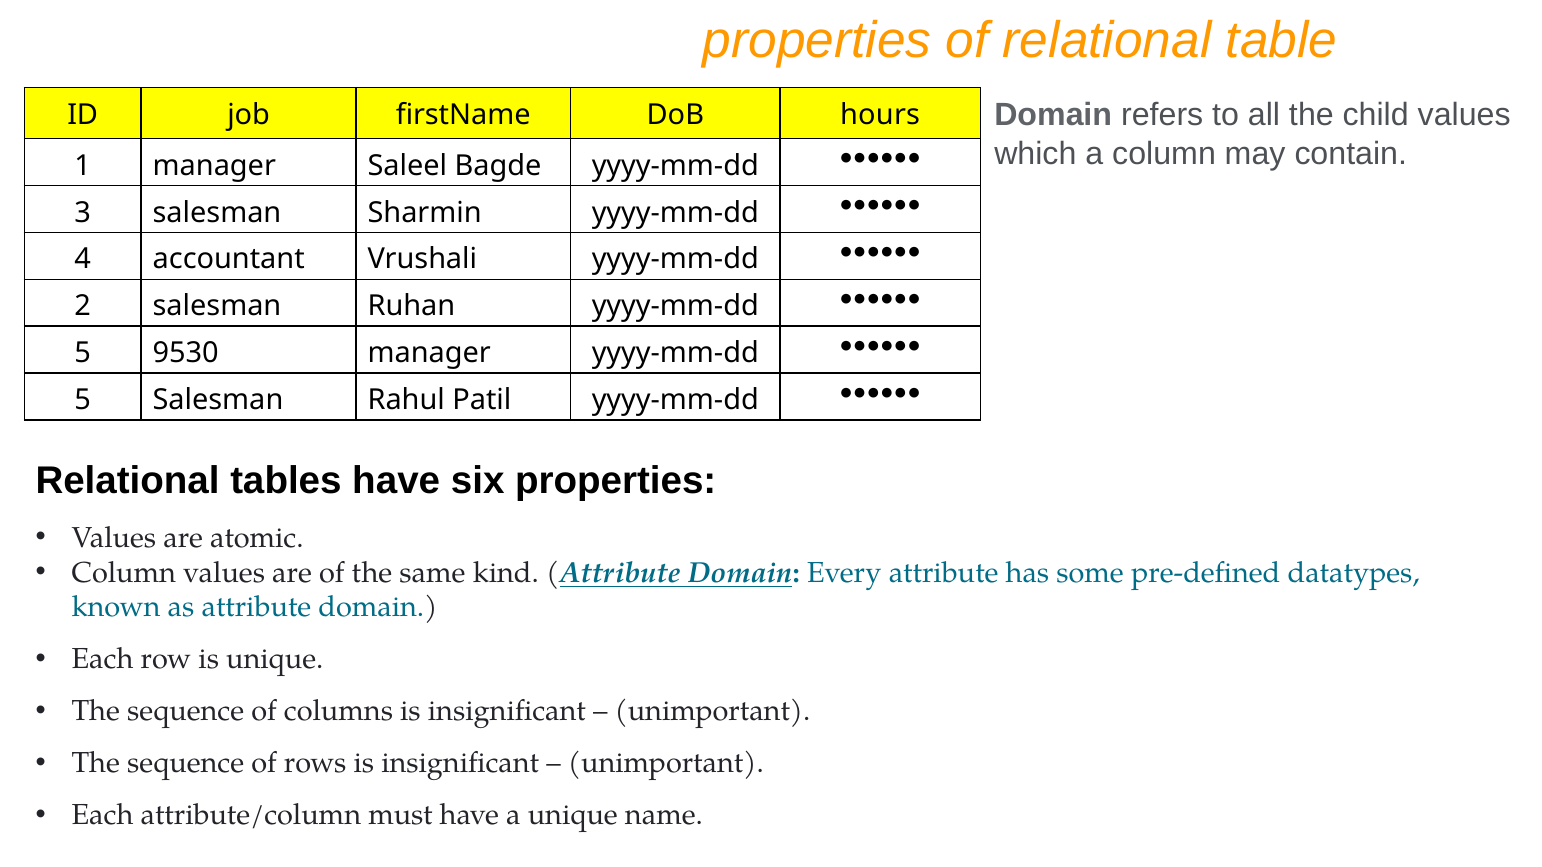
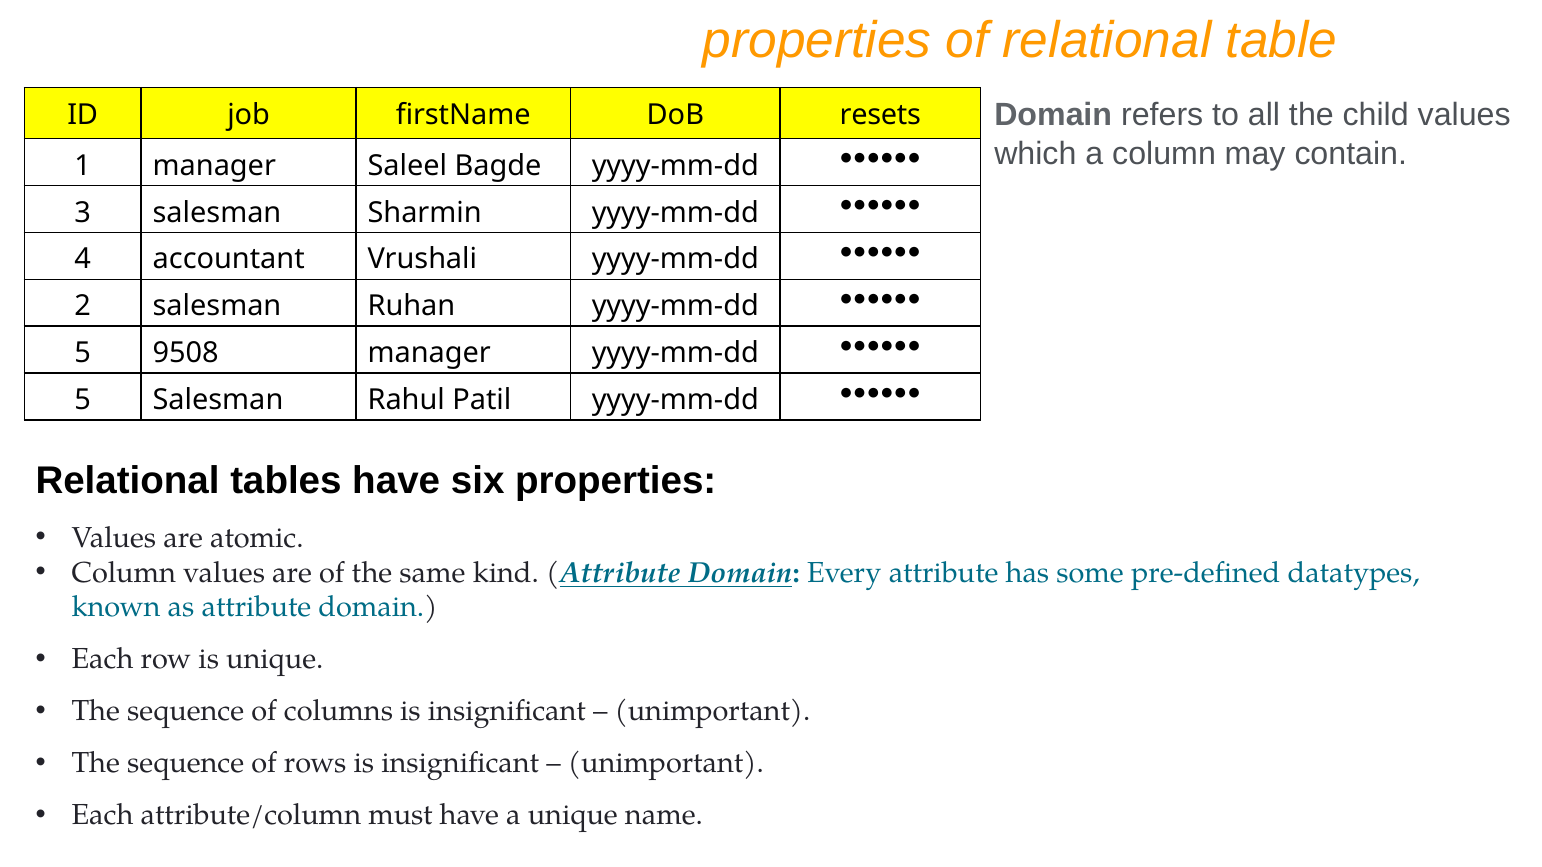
hours: hours -> resets
9530: 9530 -> 9508
